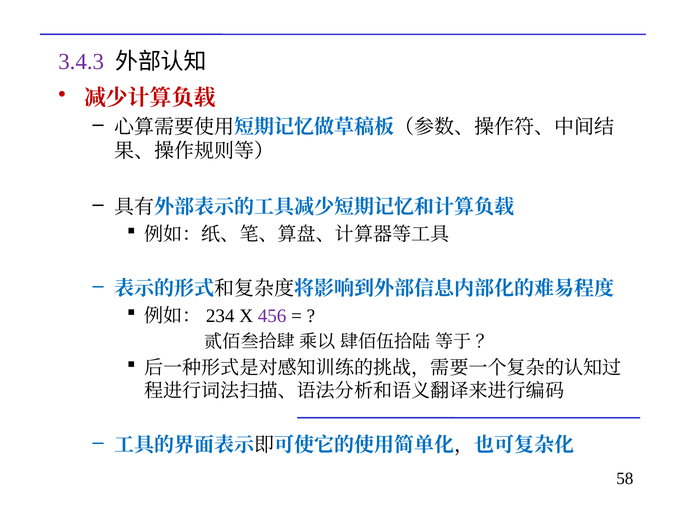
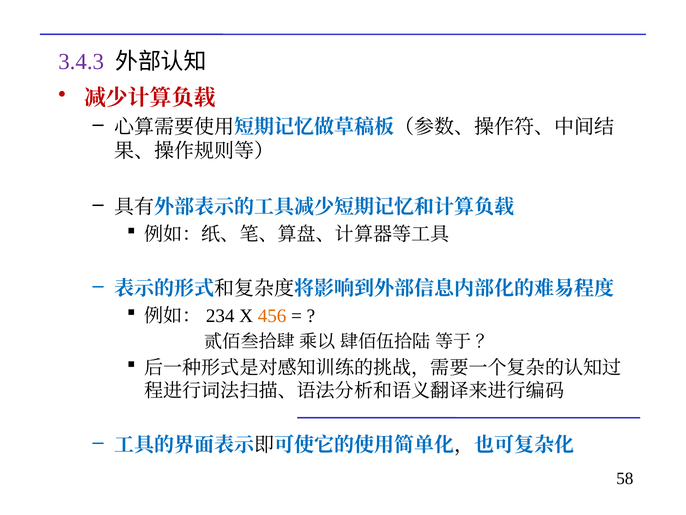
456 colour: purple -> orange
